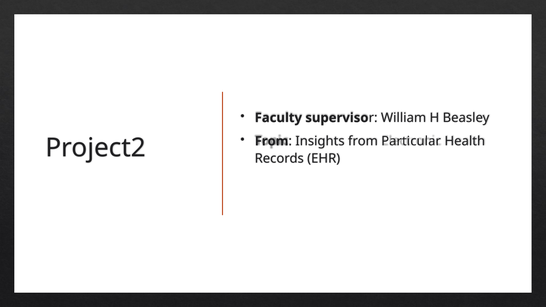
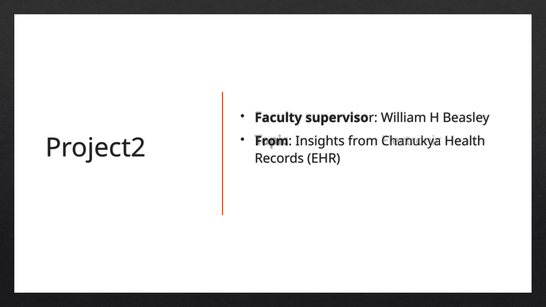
Particular: Particular -> Chanukya
